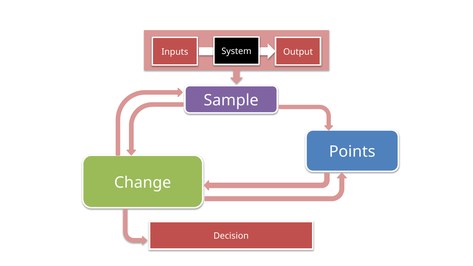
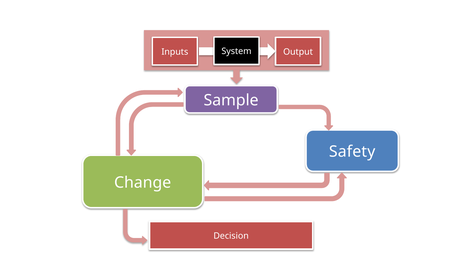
Points: Points -> Safety
